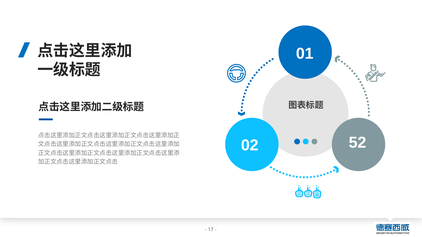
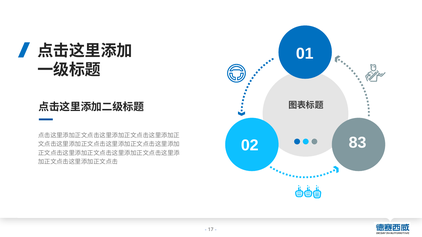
52: 52 -> 83
